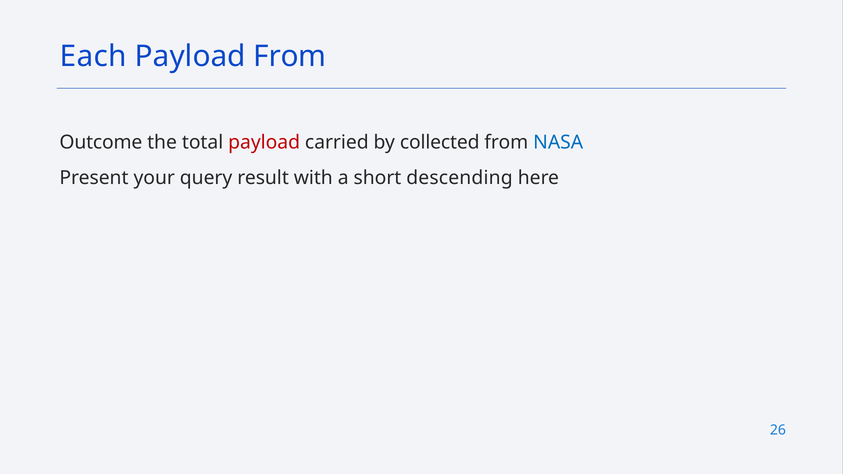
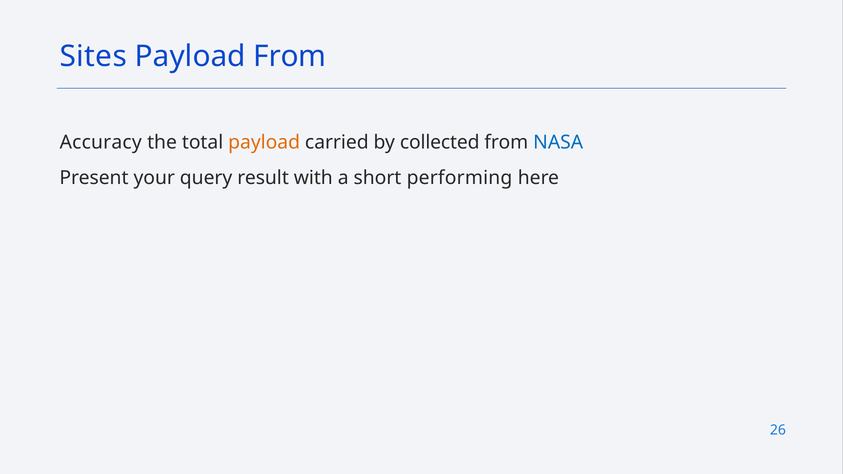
Each: Each -> Sites
Outcome: Outcome -> Accuracy
payload at (264, 142) colour: red -> orange
descending: descending -> performing
